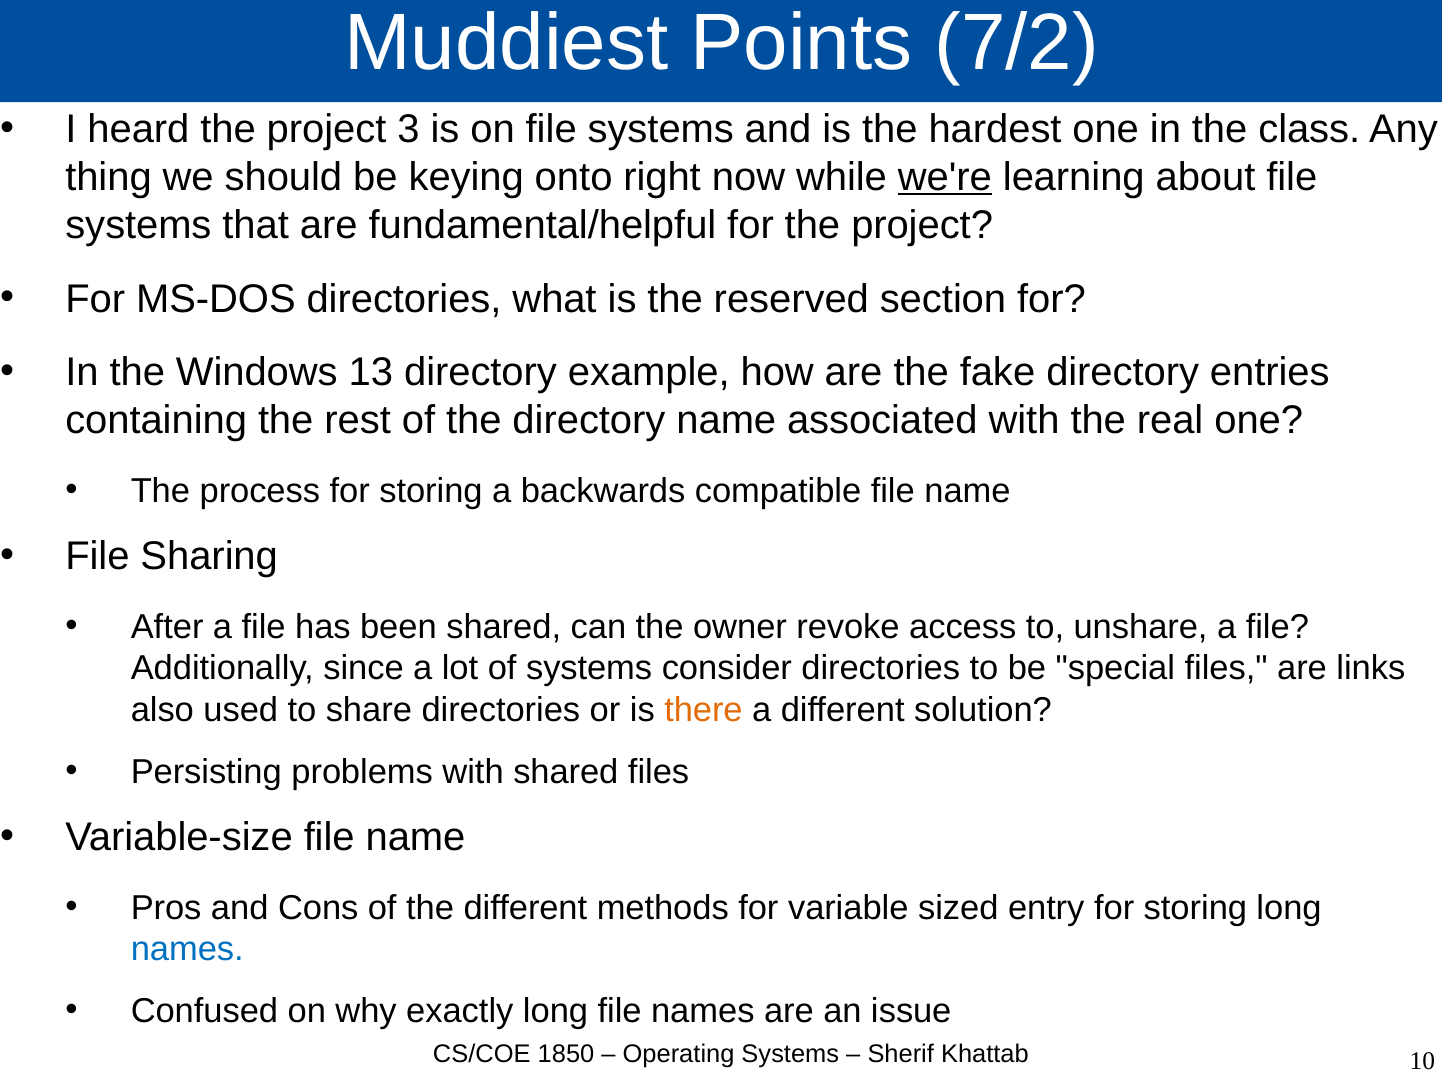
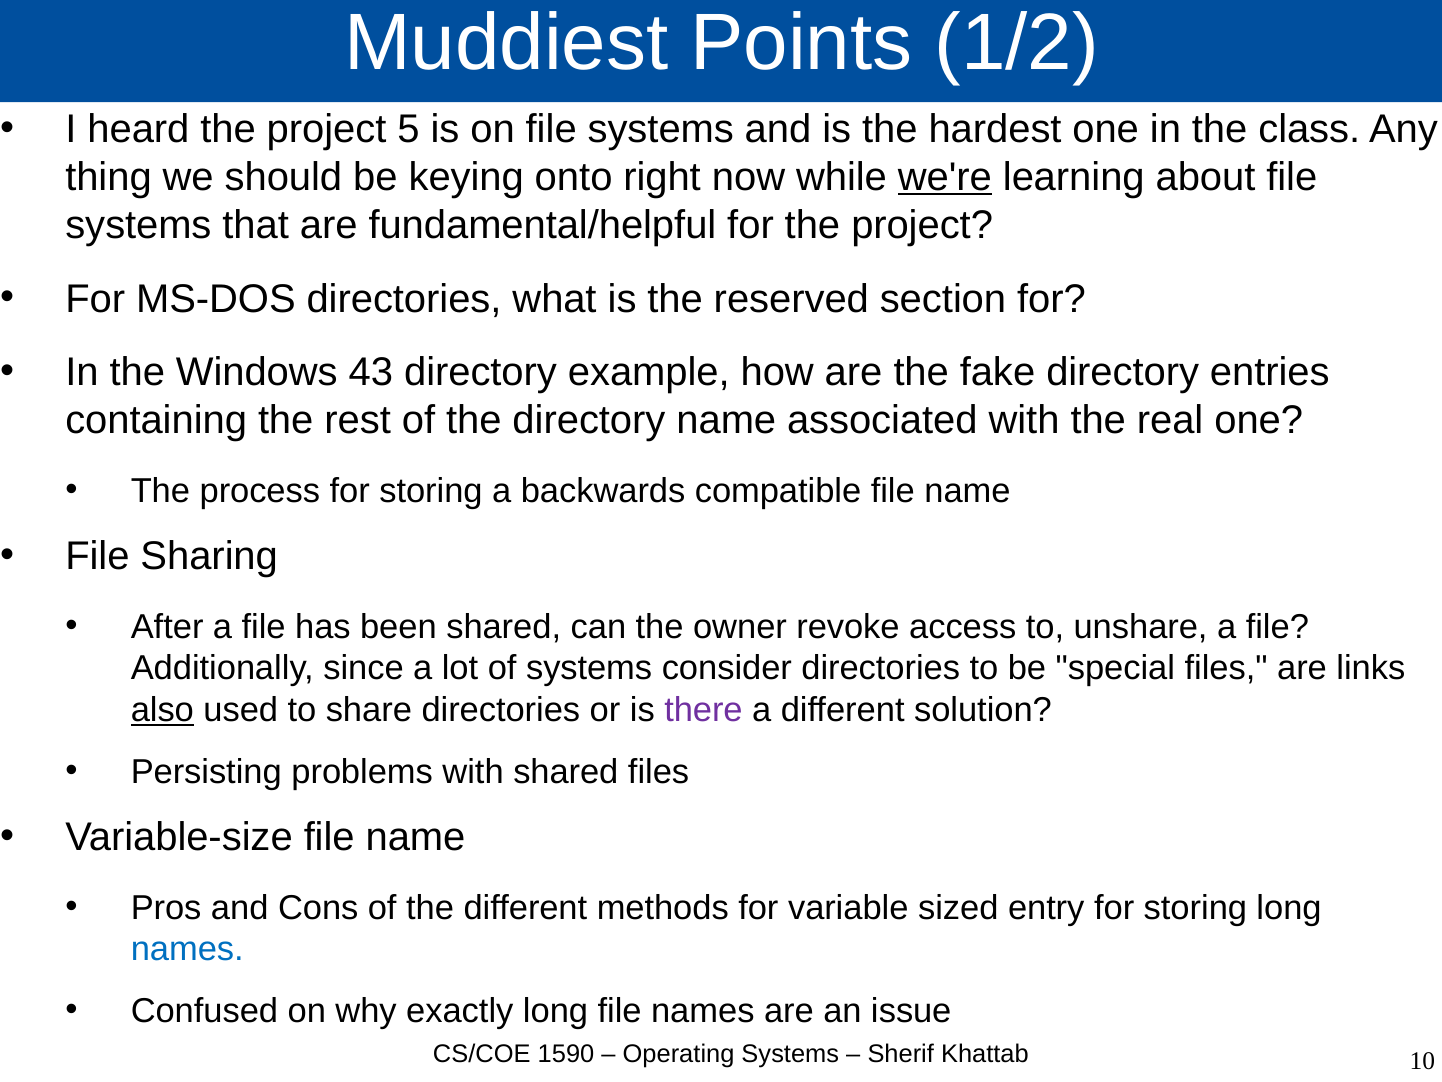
7/2: 7/2 -> 1/2
3: 3 -> 5
13: 13 -> 43
also underline: none -> present
there colour: orange -> purple
1850: 1850 -> 1590
